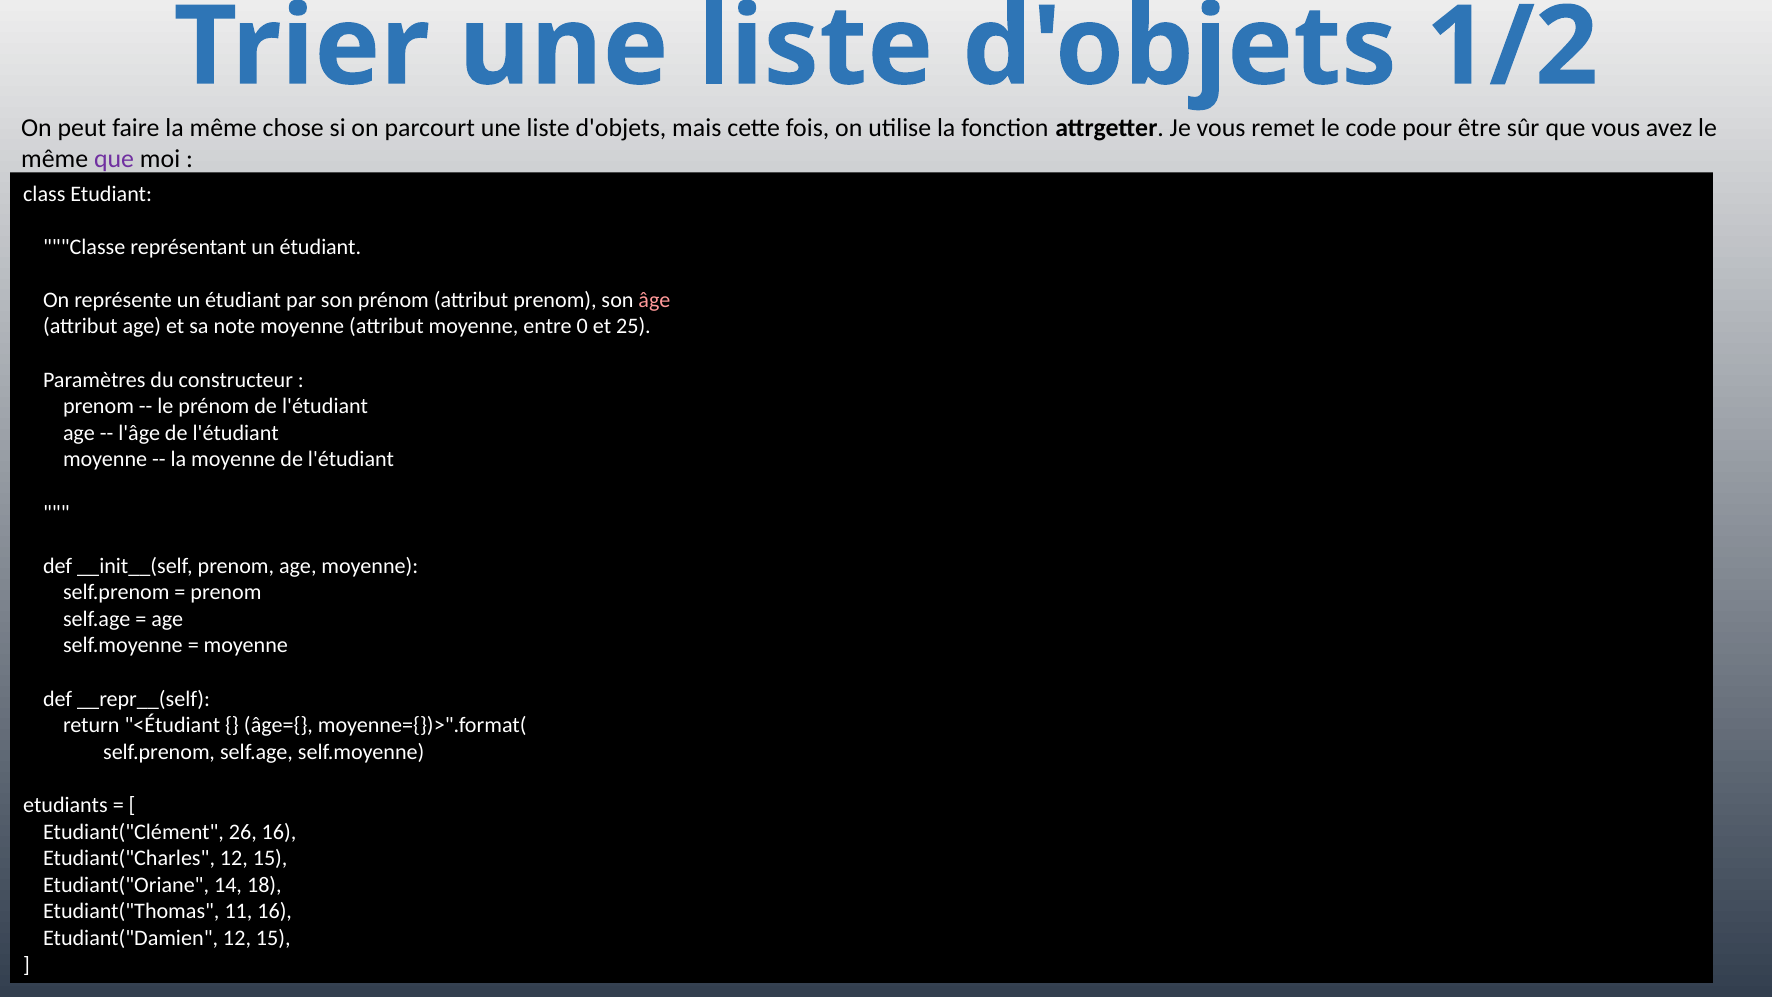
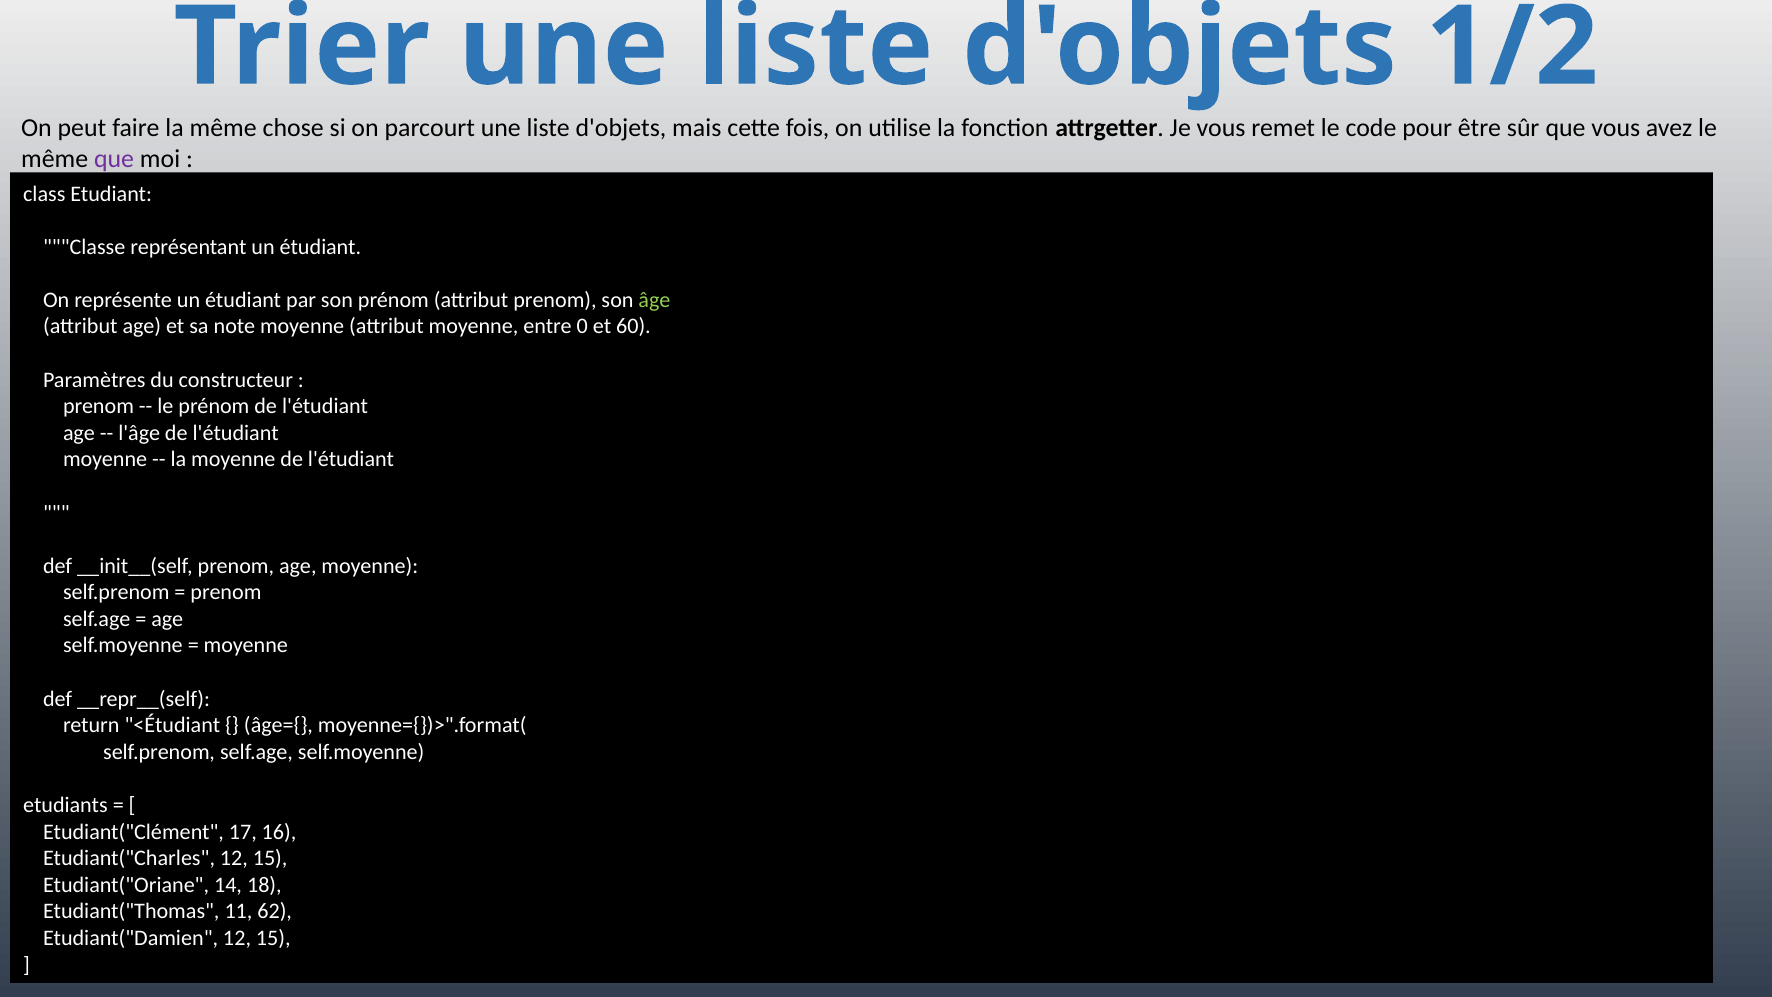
âge colour: pink -> light green
25: 25 -> 60
26: 26 -> 17
11 16: 16 -> 62
